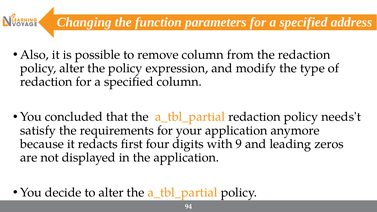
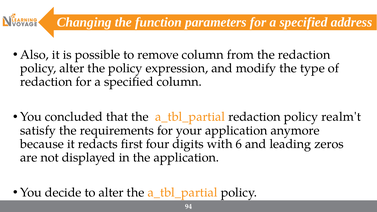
needs't: needs't -> realm't
9: 9 -> 6
